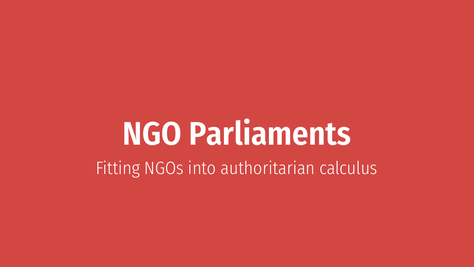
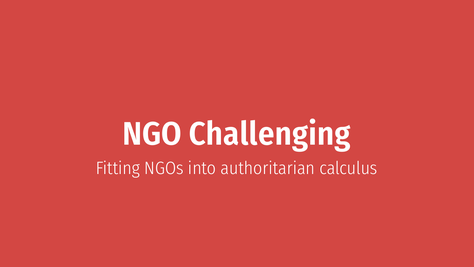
Parliaments: Parliaments -> Challenging
